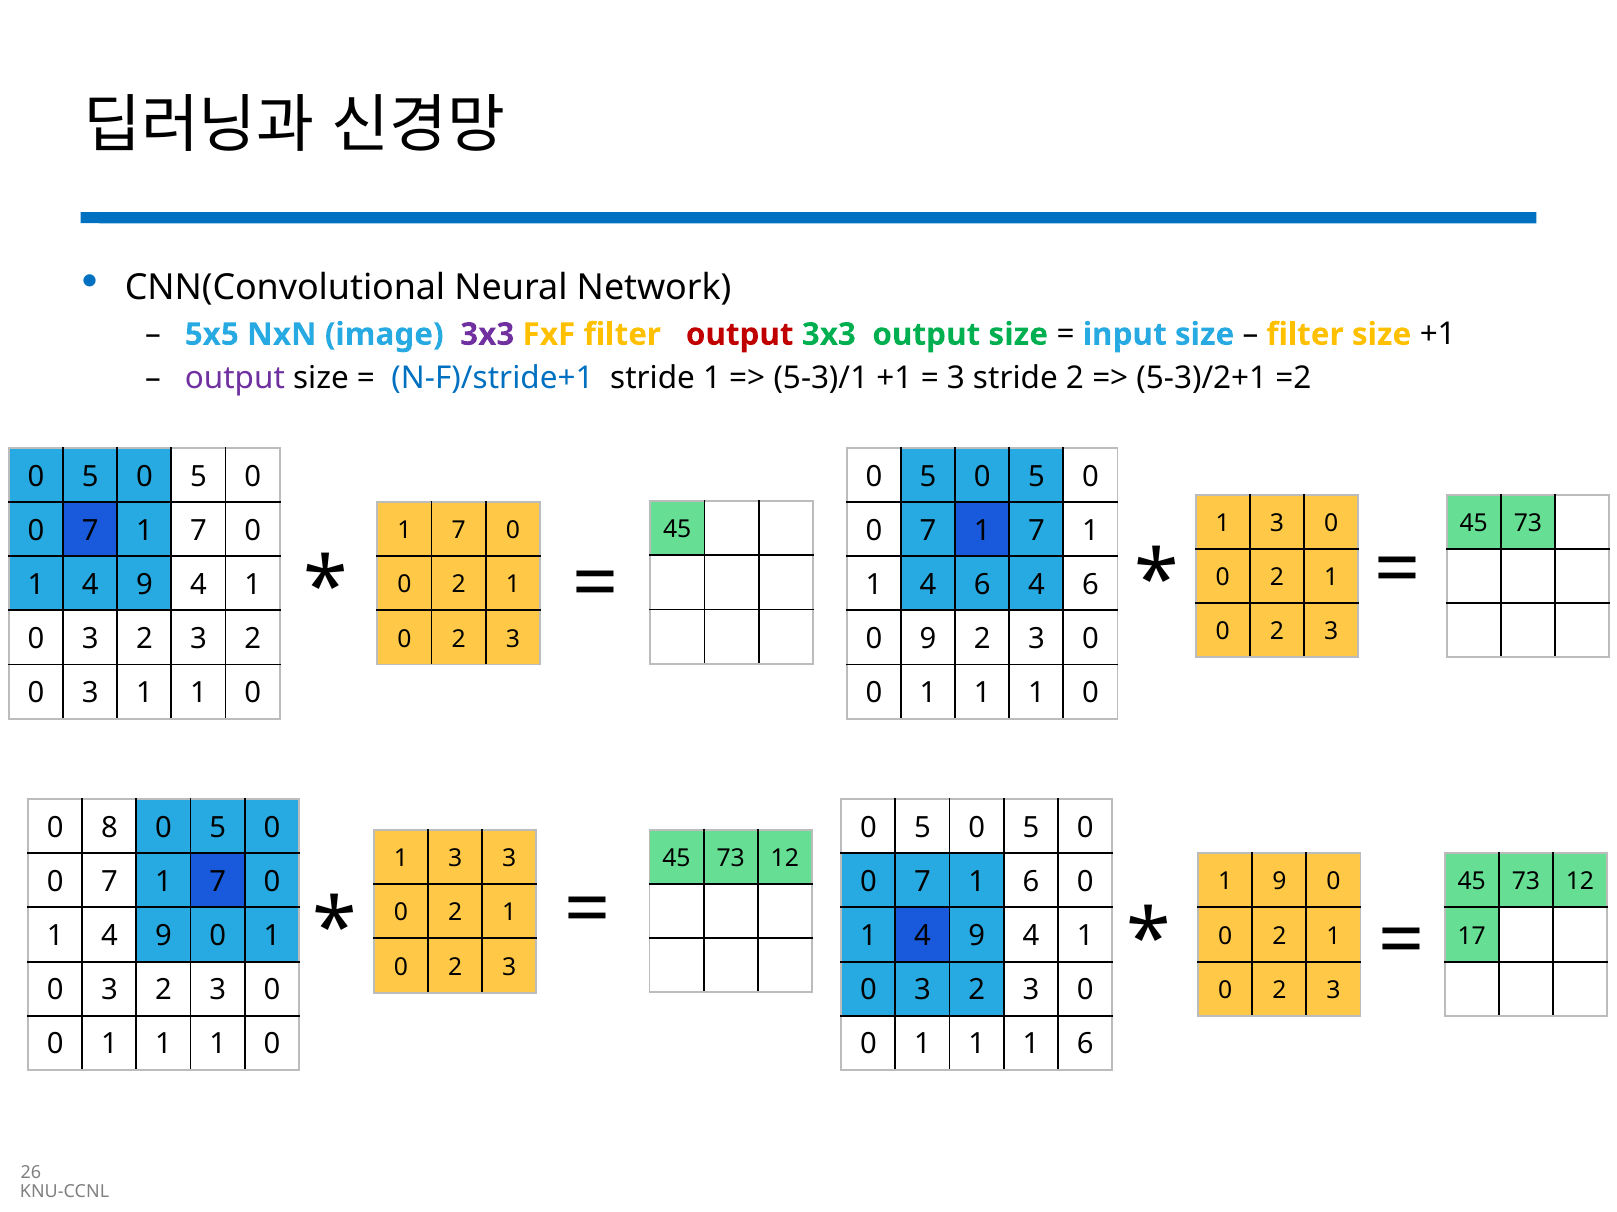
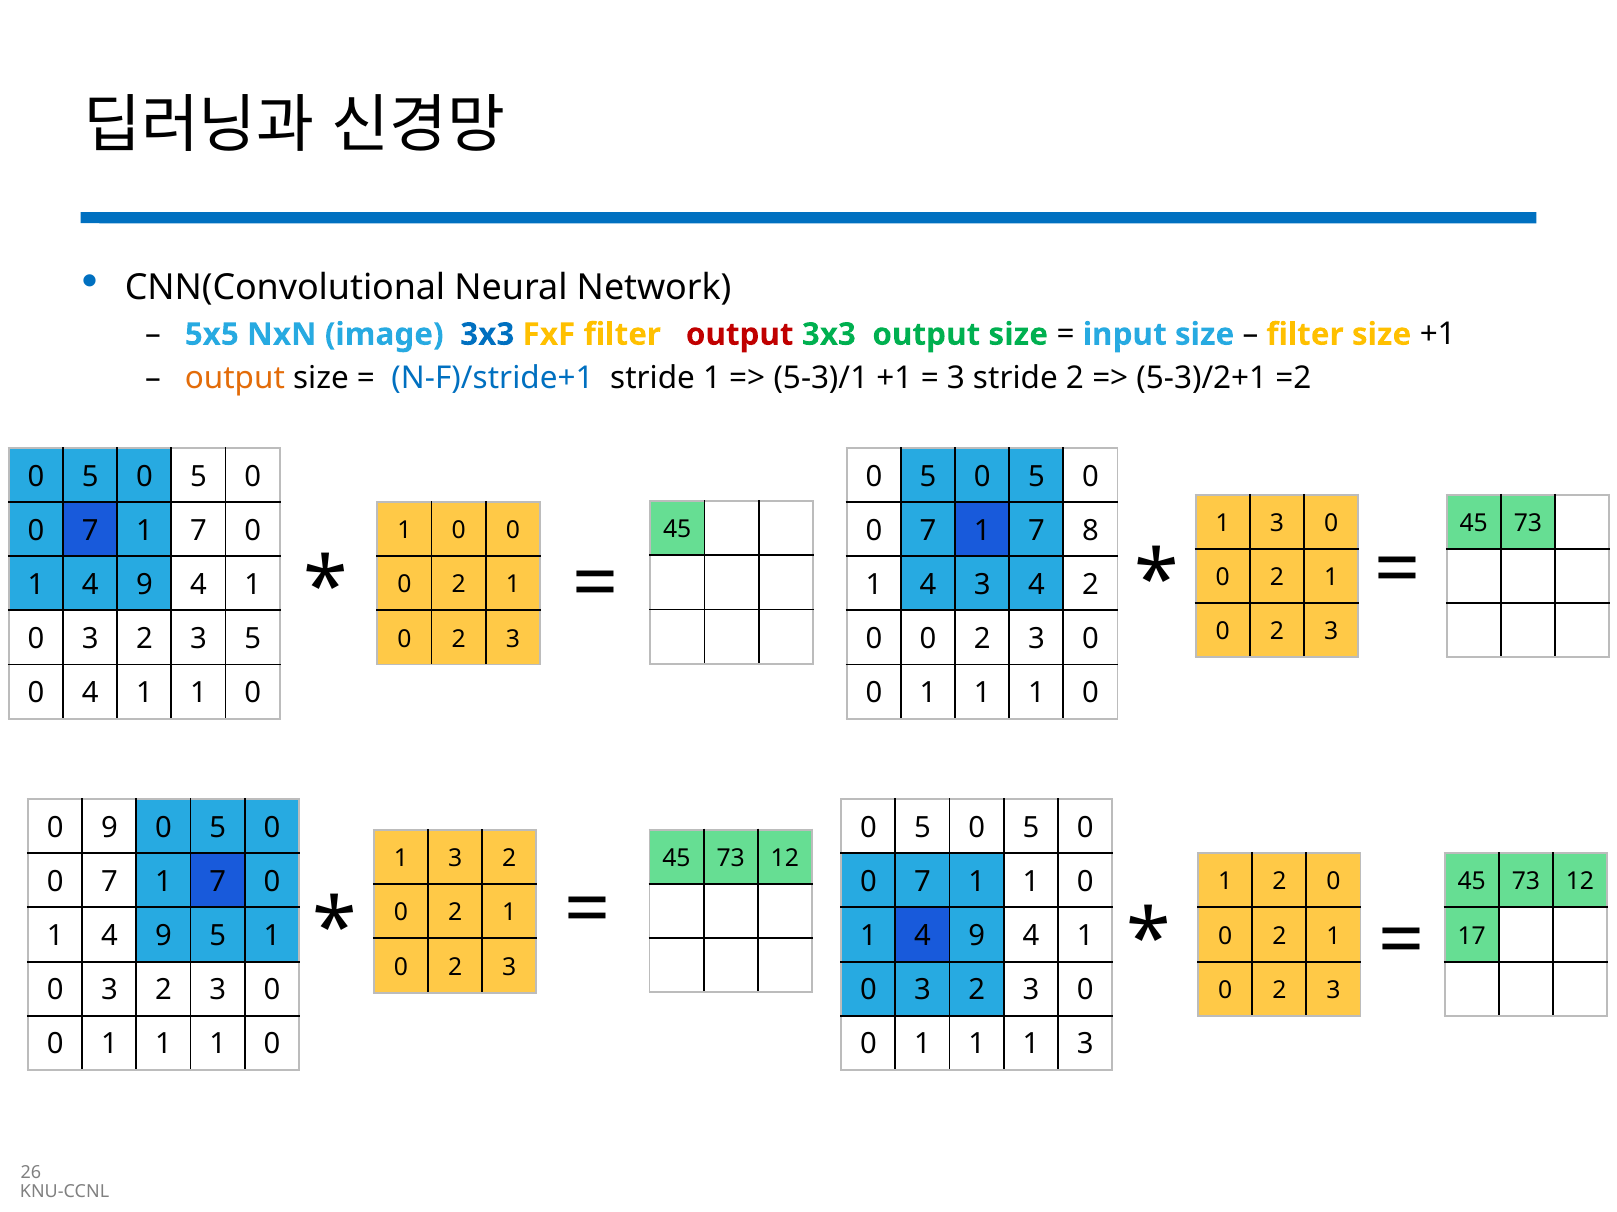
3x3 at (487, 335) colour: purple -> blue
output at (235, 379) colour: purple -> orange
1 7 1: 1 -> 8
7 at (459, 531): 7 -> 0
1 4 6: 6 -> 3
6 at (1091, 585): 6 -> 2
2 3 2: 2 -> 5
9 at (928, 639): 9 -> 0
3 at (90, 694): 3 -> 4
0 8: 8 -> 9
1 3 3: 3 -> 2
7 1 6: 6 -> 1
1 9: 9 -> 2
4 9 0: 0 -> 5
1 1 6: 6 -> 3
